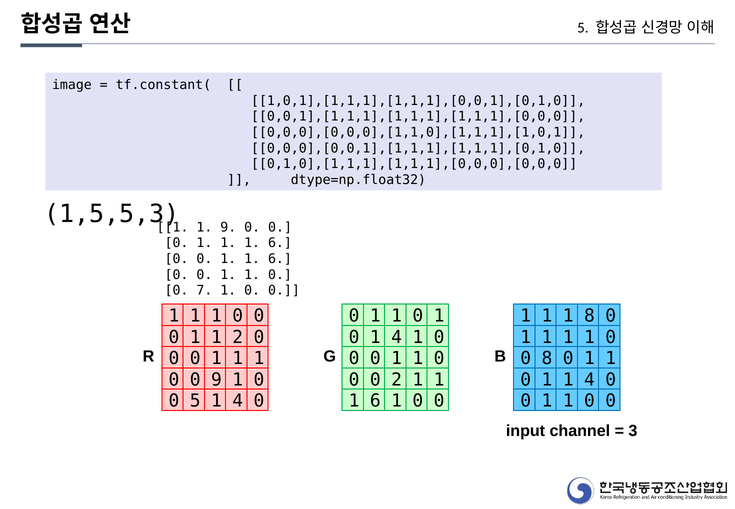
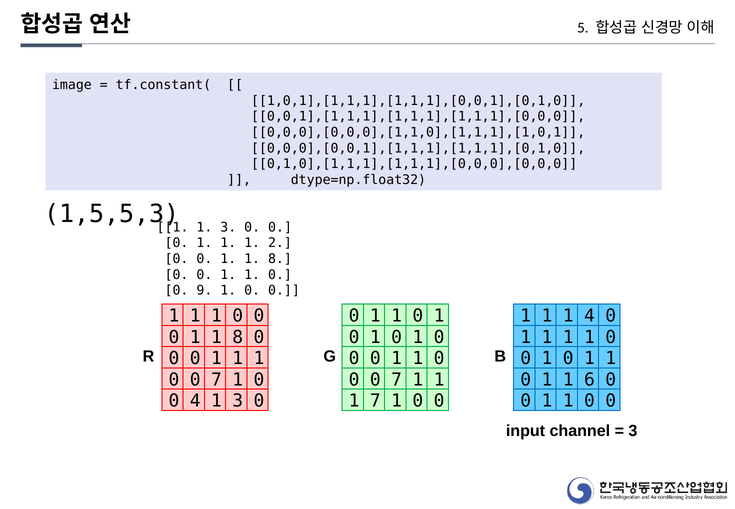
9 at (228, 227): 9 -> 3
6 at (280, 243): 6 -> 2
6 at (280, 259): 6 -> 8
7: 7 -> 9
1 8: 8 -> 4
4 at (397, 337): 4 -> 0
2 at (238, 337): 2 -> 8
8 at (547, 358): 8 -> 1
9 at (216, 380): 9 -> 7
2 at (397, 380): 2 -> 7
1 1 4: 4 -> 6
0 5: 5 -> 4
4 at (238, 401): 4 -> 3
6 at (375, 401): 6 -> 7
